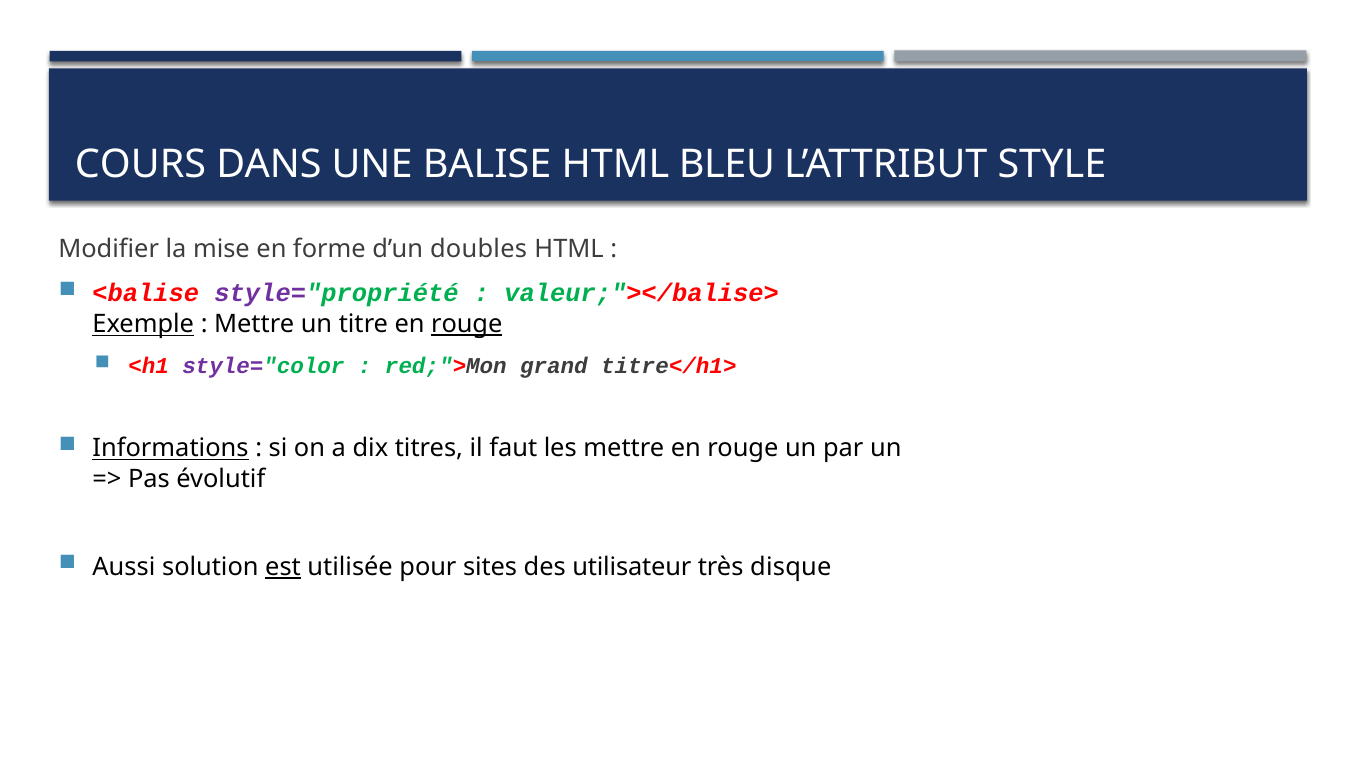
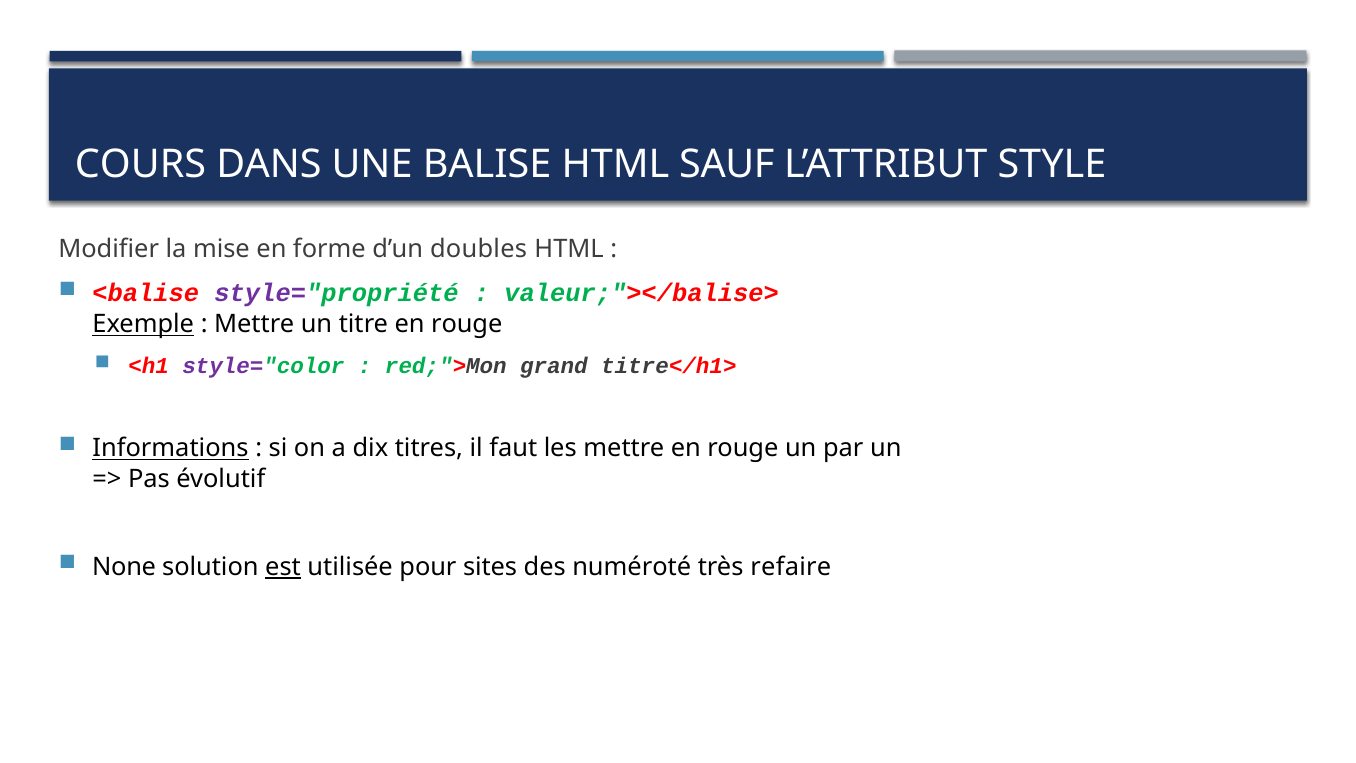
BLEU: BLEU -> SAUF
rouge at (467, 324) underline: present -> none
Aussi: Aussi -> None
utilisateur: utilisateur -> numéroté
disque: disque -> refaire
